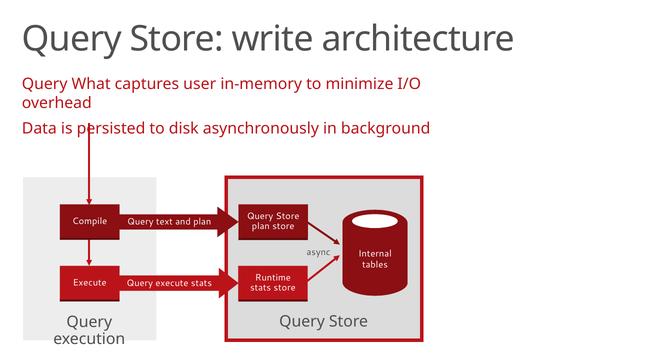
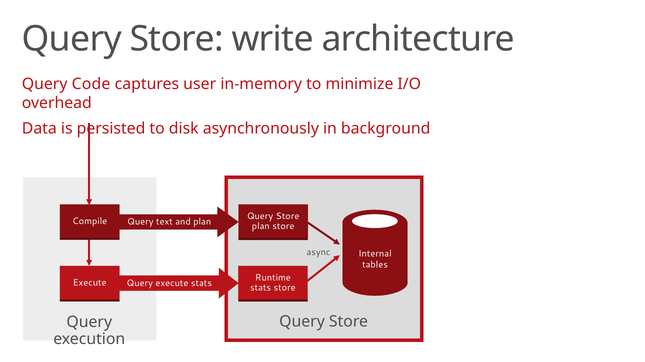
What: What -> Code
